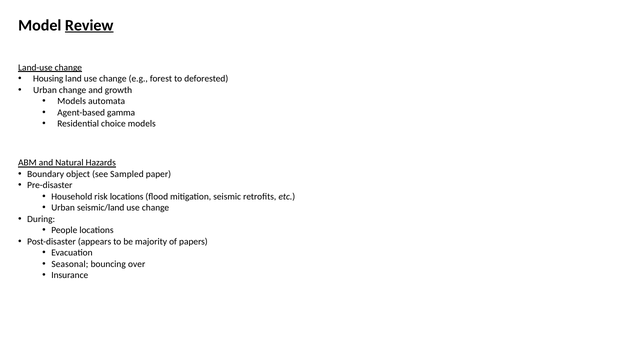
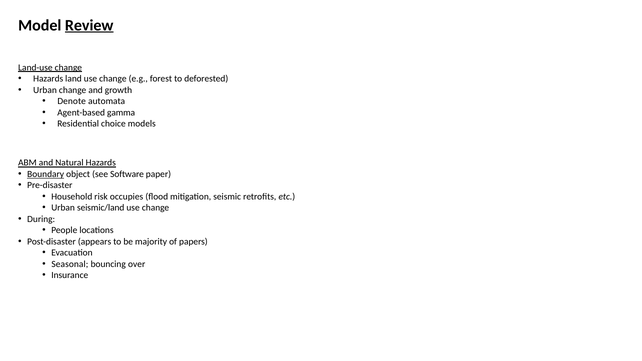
Housing at (48, 79): Housing -> Hazards
Models at (72, 101): Models -> Denote
Boundary underline: none -> present
Sampled: Sampled -> Software
risk locations: locations -> occupies
